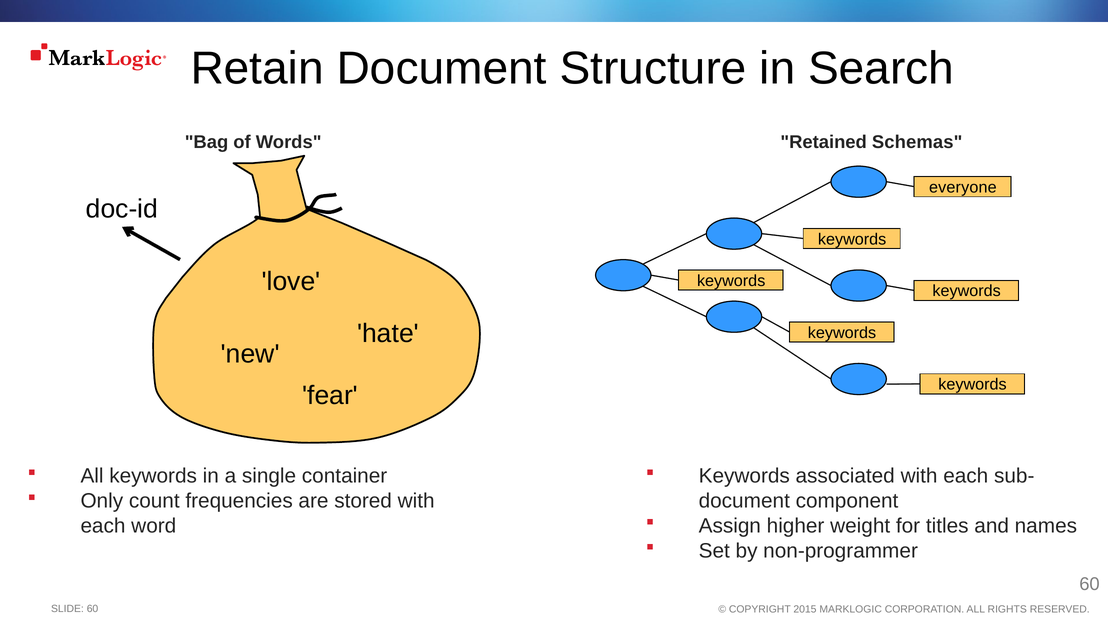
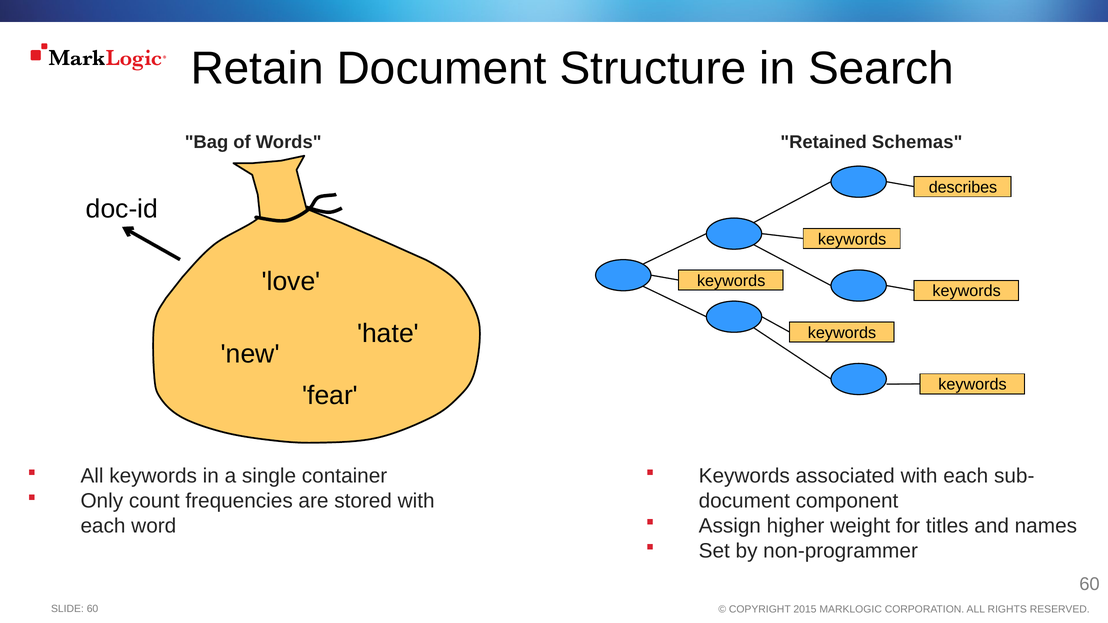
everyone: everyone -> describes
